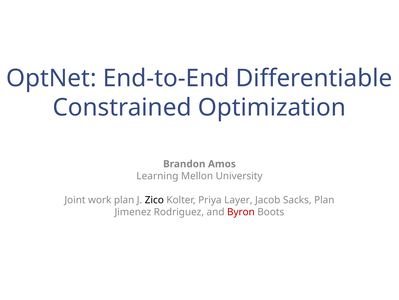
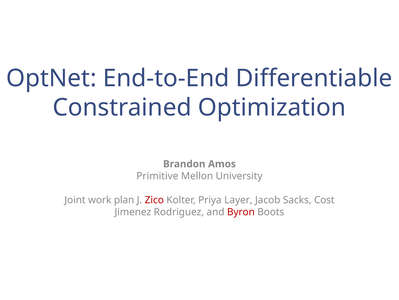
Learning: Learning -> Primitive
Zico colour: black -> red
Sacks Plan: Plan -> Cost
